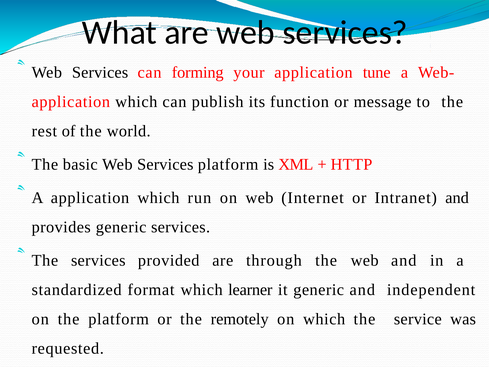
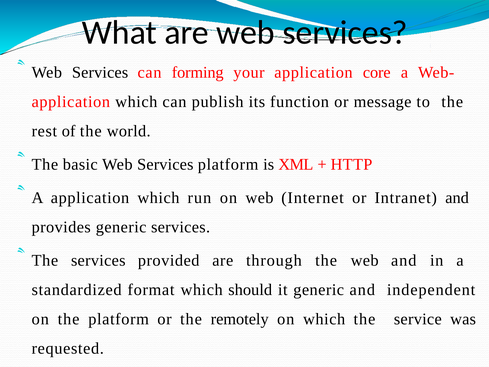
tune: tune -> core
learner: learner -> should
